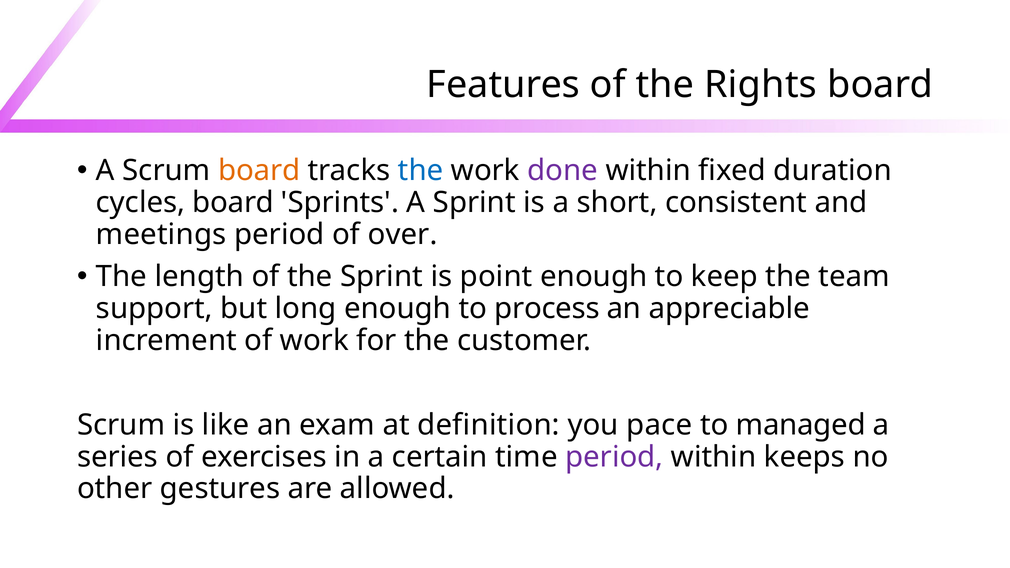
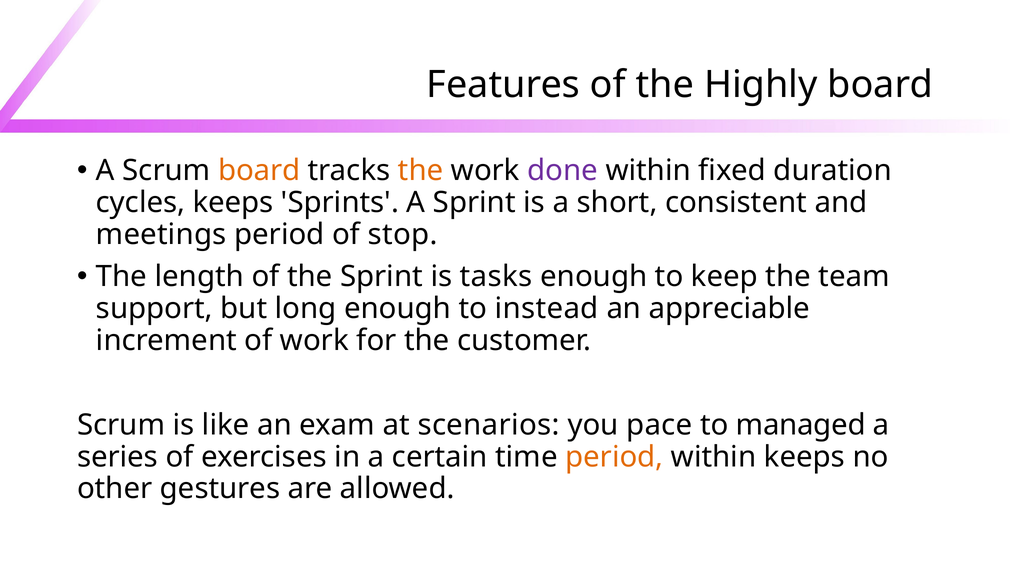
Rights: Rights -> Highly
the at (421, 171) colour: blue -> orange
cycles board: board -> keeps
over: over -> stop
point: point -> tasks
process: process -> instead
definition: definition -> scenarios
period at (614, 457) colour: purple -> orange
